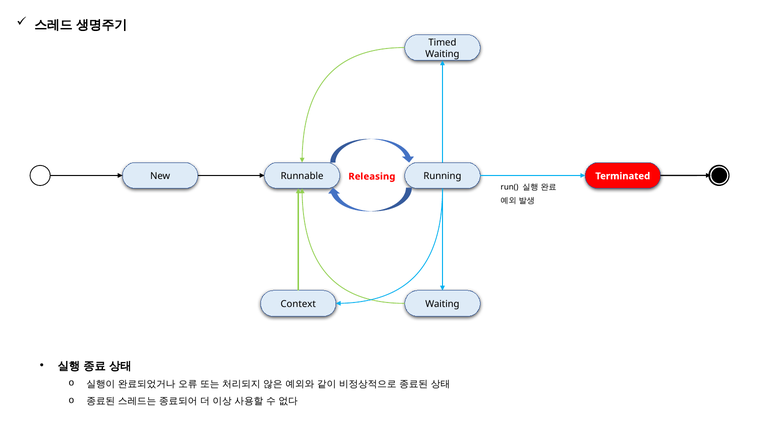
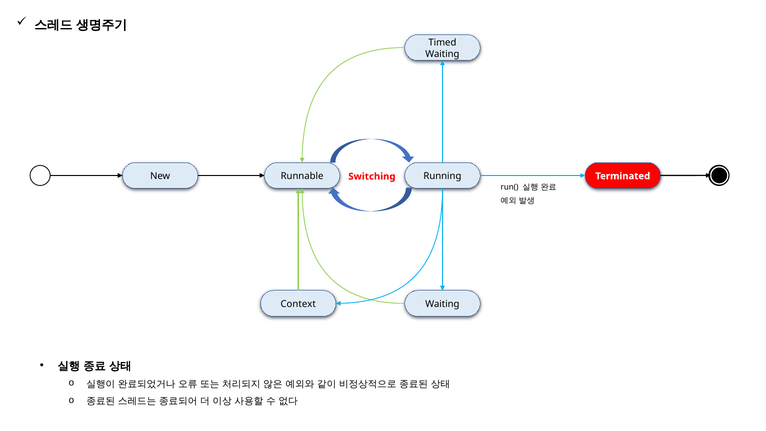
Releasing: Releasing -> Switching
